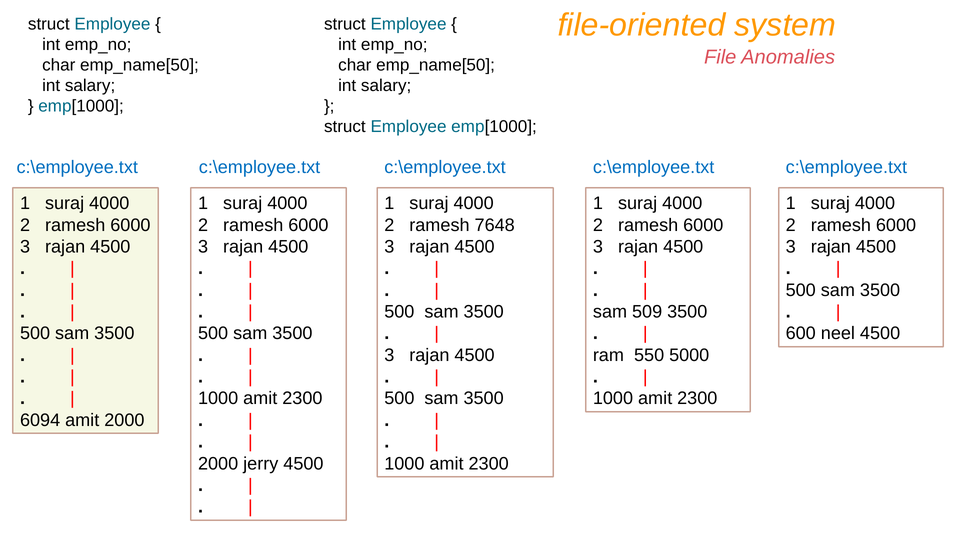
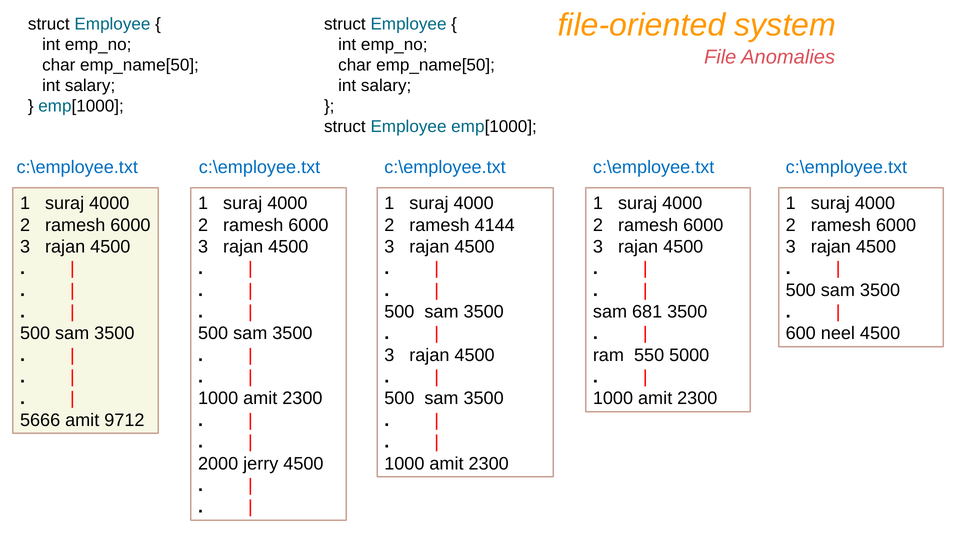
7648: 7648 -> 4144
509: 509 -> 681
6094: 6094 -> 5666
amit 2000: 2000 -> 9712
